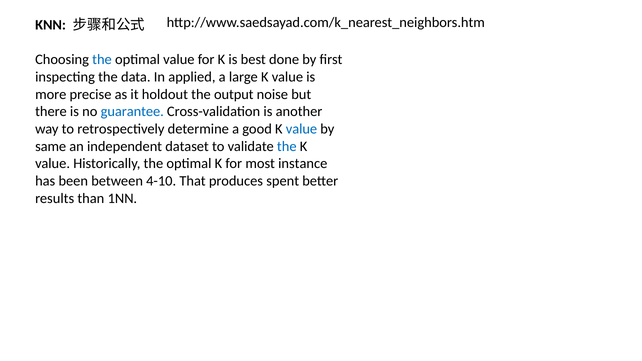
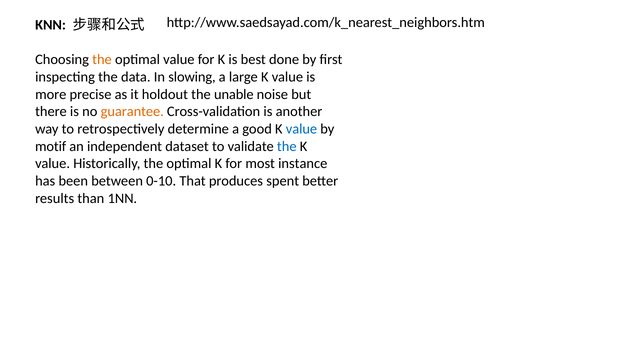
the at (102, 60) colour: blue -> orange
applied: applied -> slowing
output: output -> unable
guarantee colour: blue -> orange
same: same -> motif
4-10: 4-10 -> 0-10
